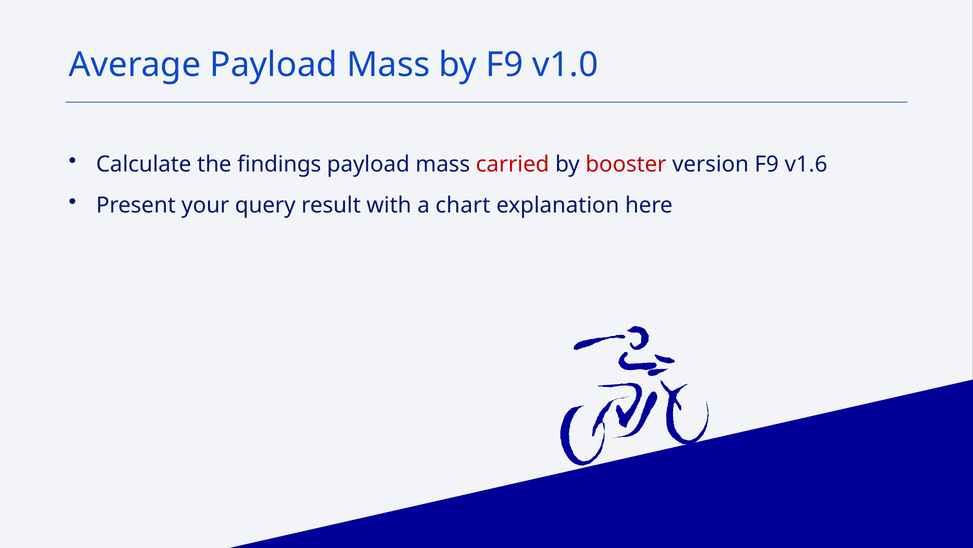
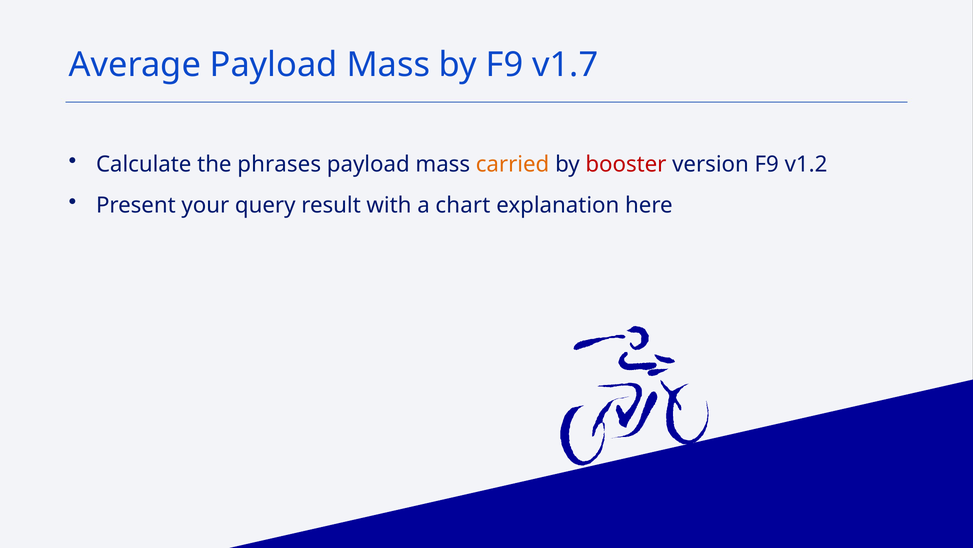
v1.0: v1.0 -> v1.7
findings: findings -> phrases
carried colour: red -> orange
v1.6: v1.6 -> v1.2
